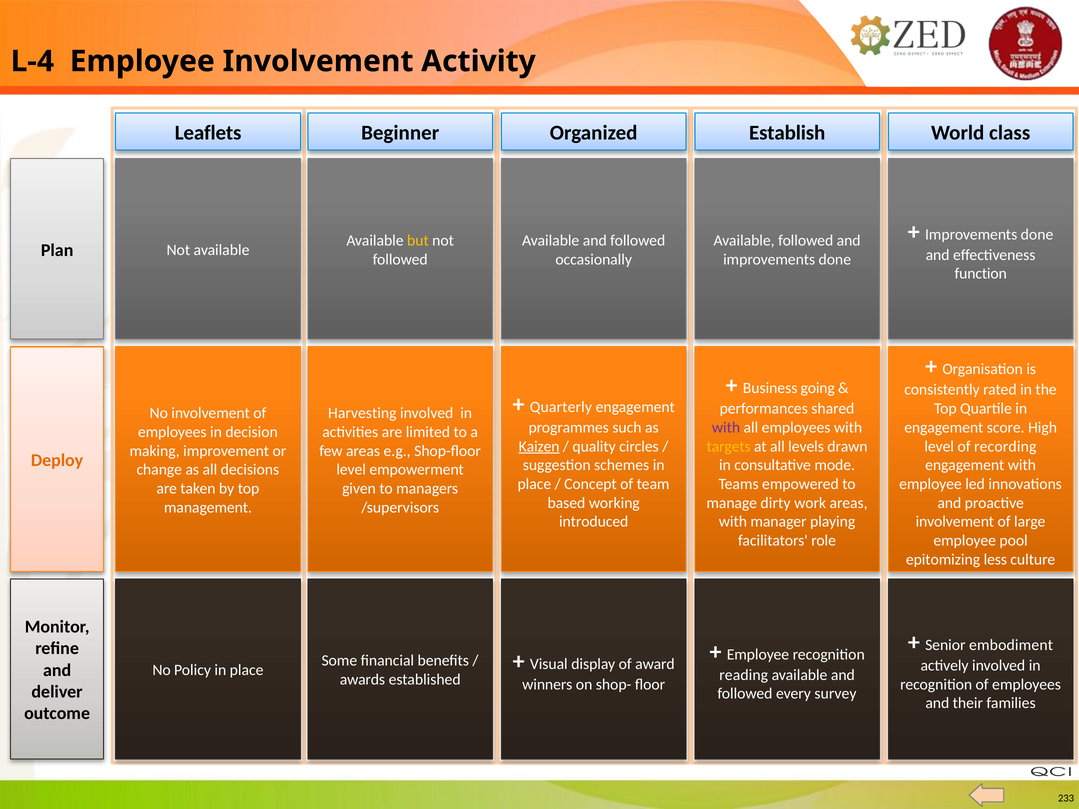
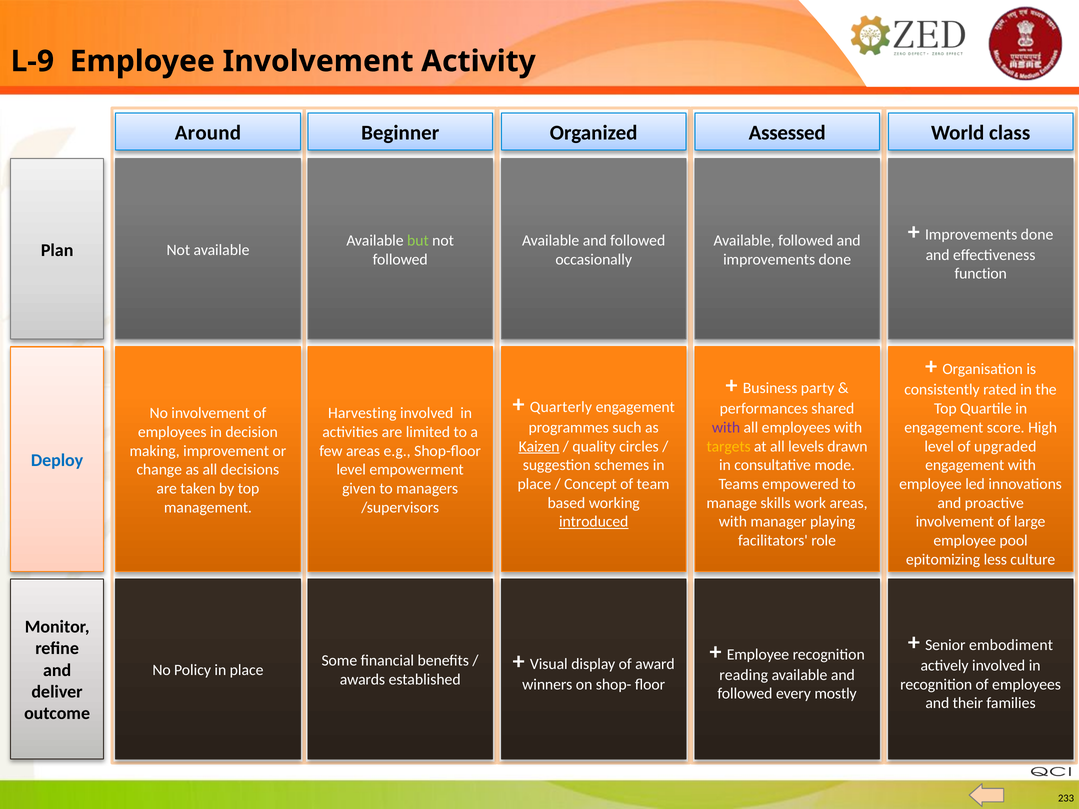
L-4: L-4 -> L-9
Leaflets: Leaflets -> Around
Establish: Establish -> Assessed
but colour: yellow -> light green
going: going -> party
recording: recording -> upgraded
Deploy colour: orange -> blue
dirty: dirty -> skills
introduced underline: none -> present
survey: survey -> mostly
